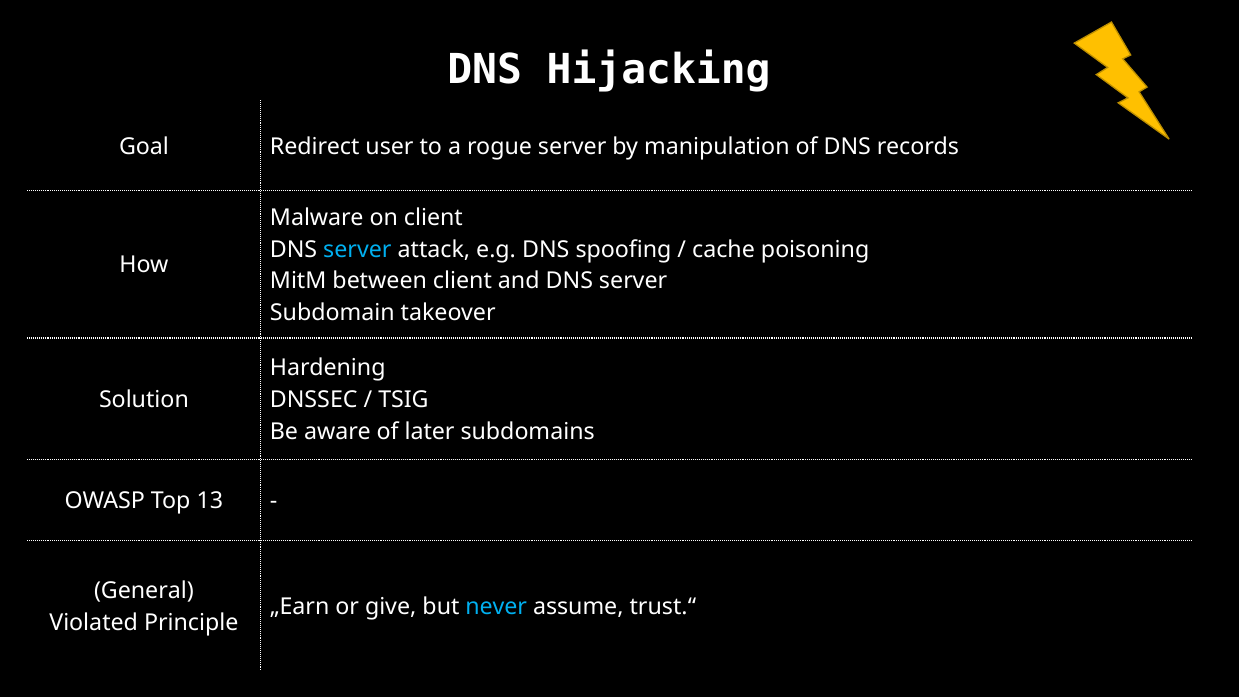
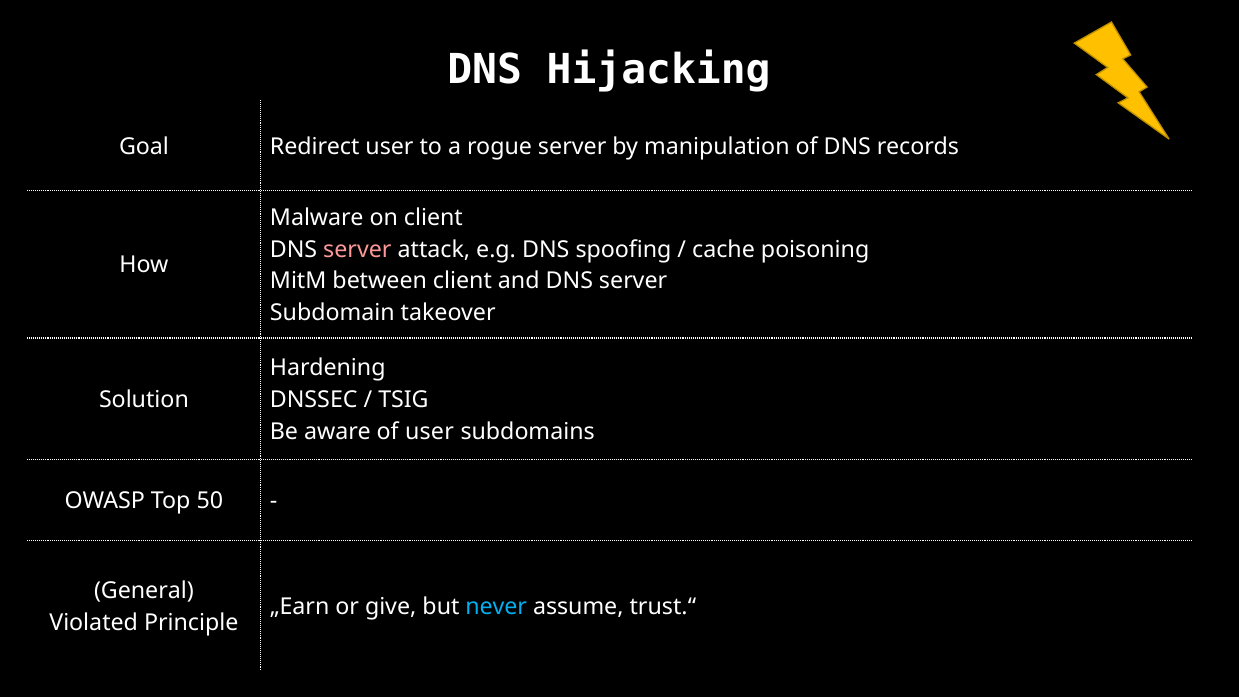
server at (357, 249) colour: light blue -> pink
of later: later -> user
13: 13 -> 50
